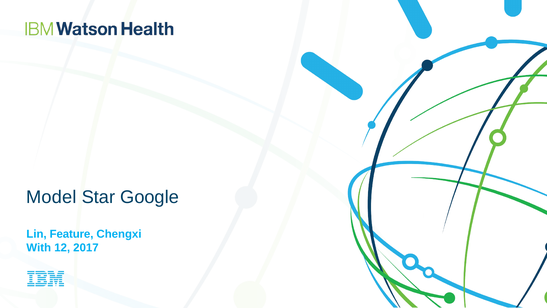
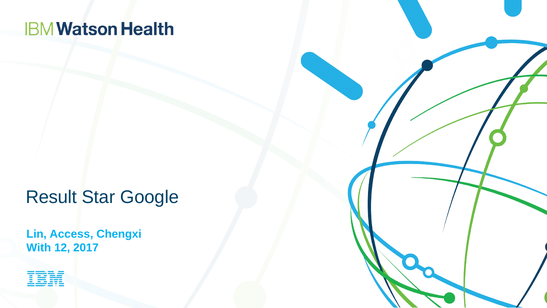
Model: Model -> Result
Feature: Feature -> Access
